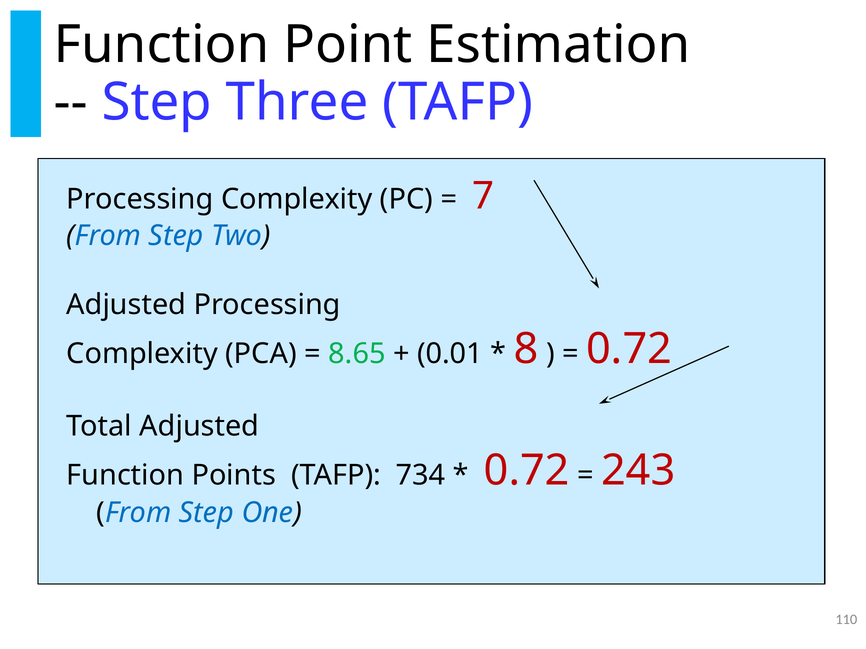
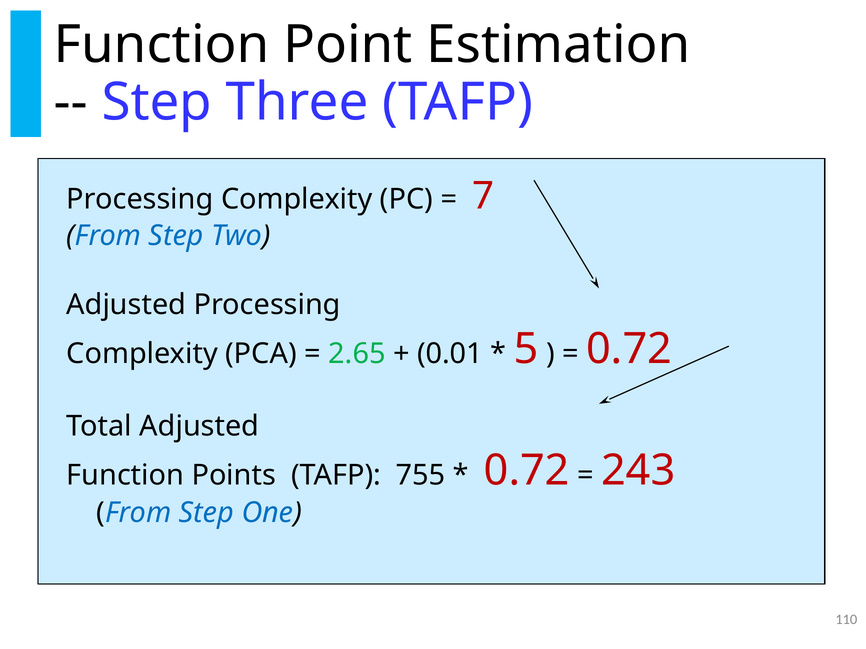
8.65: 8.65 -> 2.65
8: 8 -> 5
734: 734 -> 755
